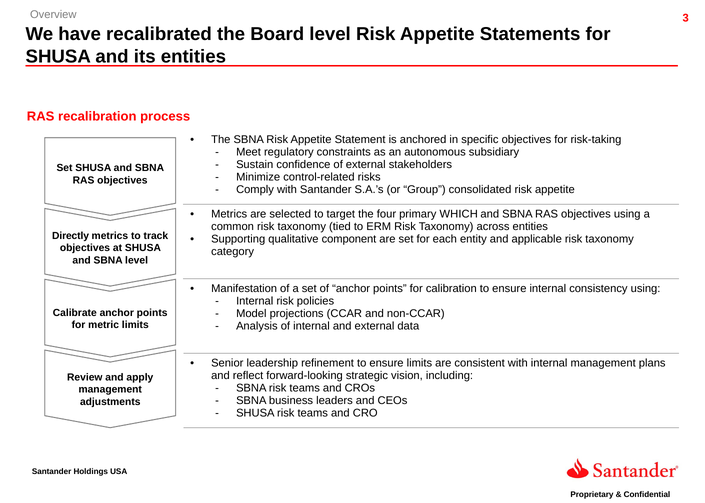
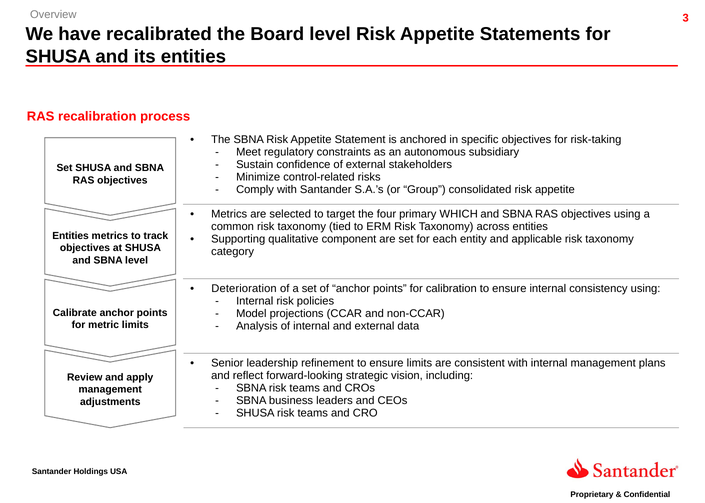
Directly at (71, 236): Directly -> Entities
Manifestation: Manifestation -> Deterioration
